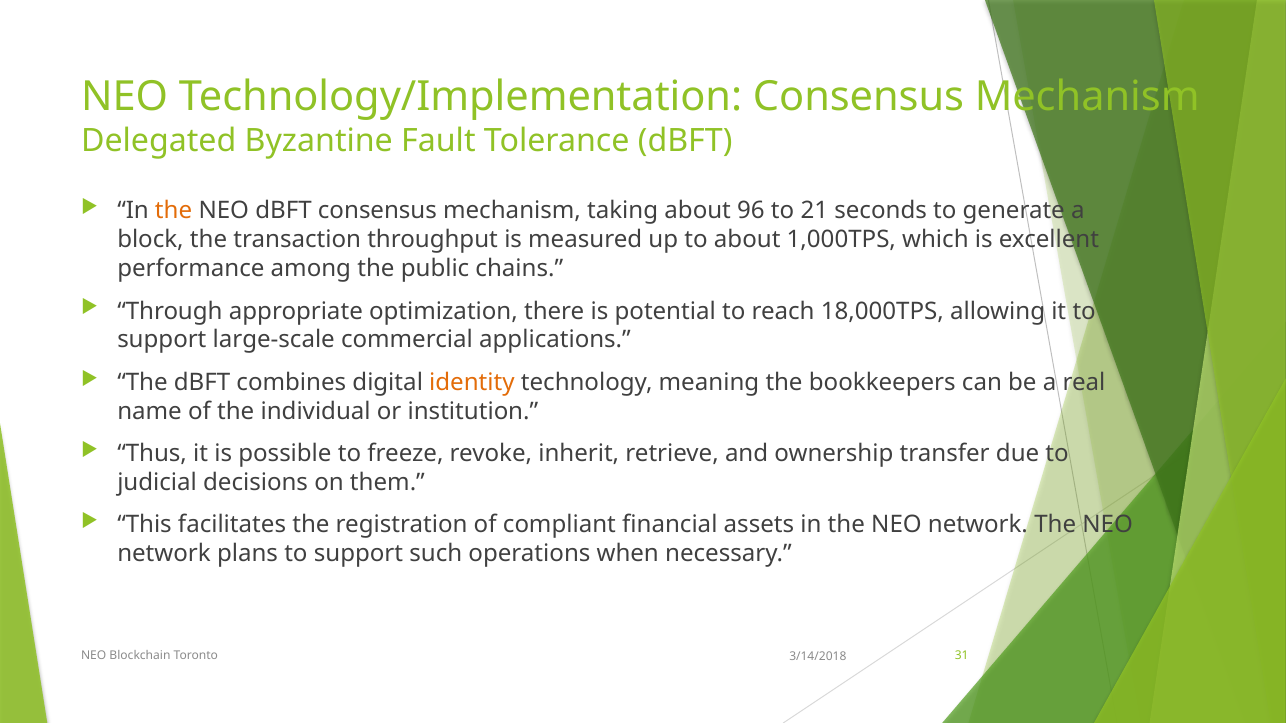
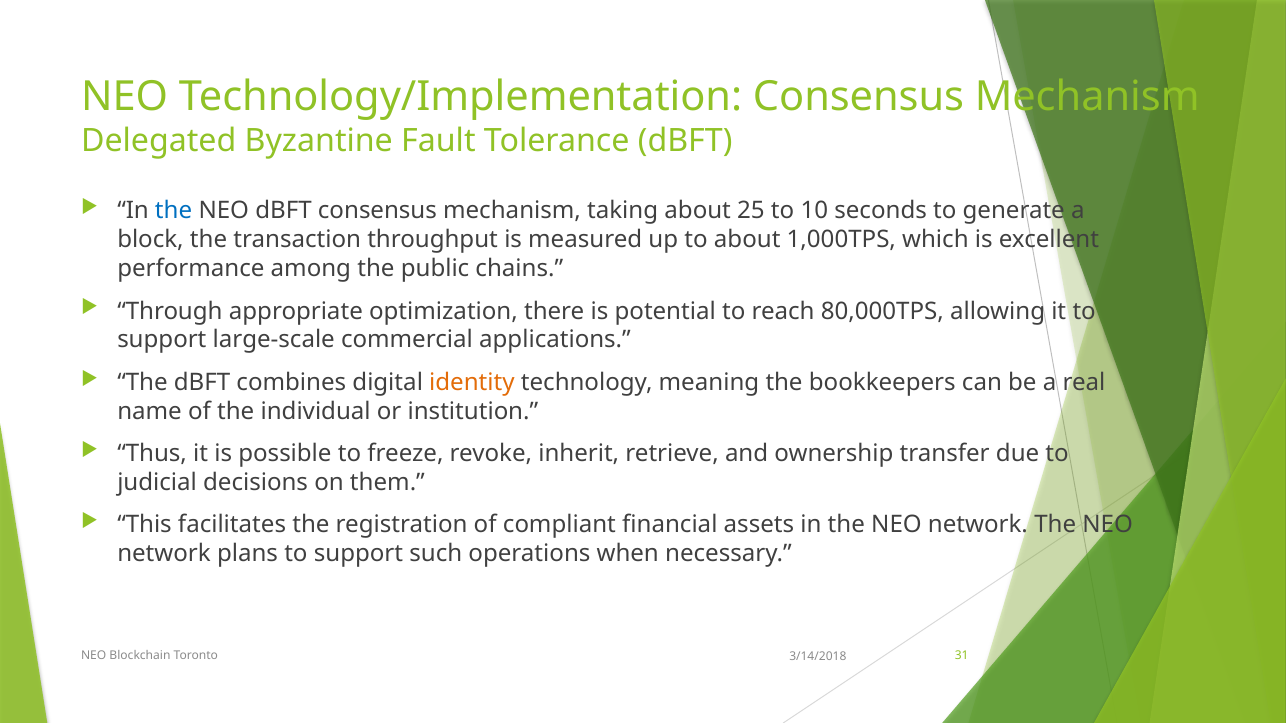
the at (174, 211) colour: orange -> blue
96: 96 -> 25
21: 21 -> 10
18,000TPS: 18,000TPS -> 80,000TPS
